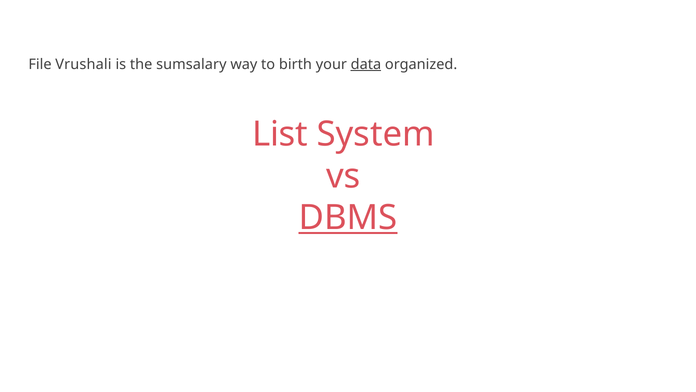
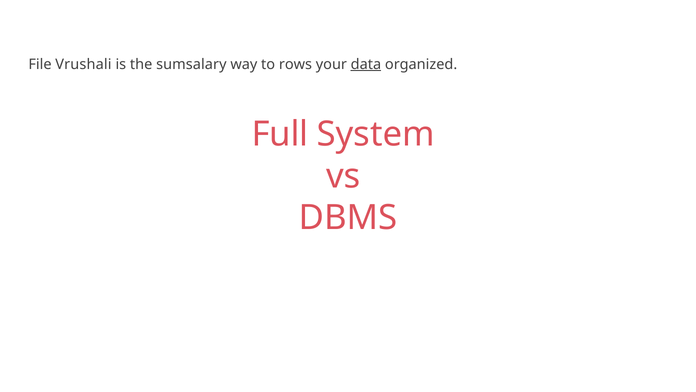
birth: birth -> rows
List: List -> Full
DBMS underline: present -> none
